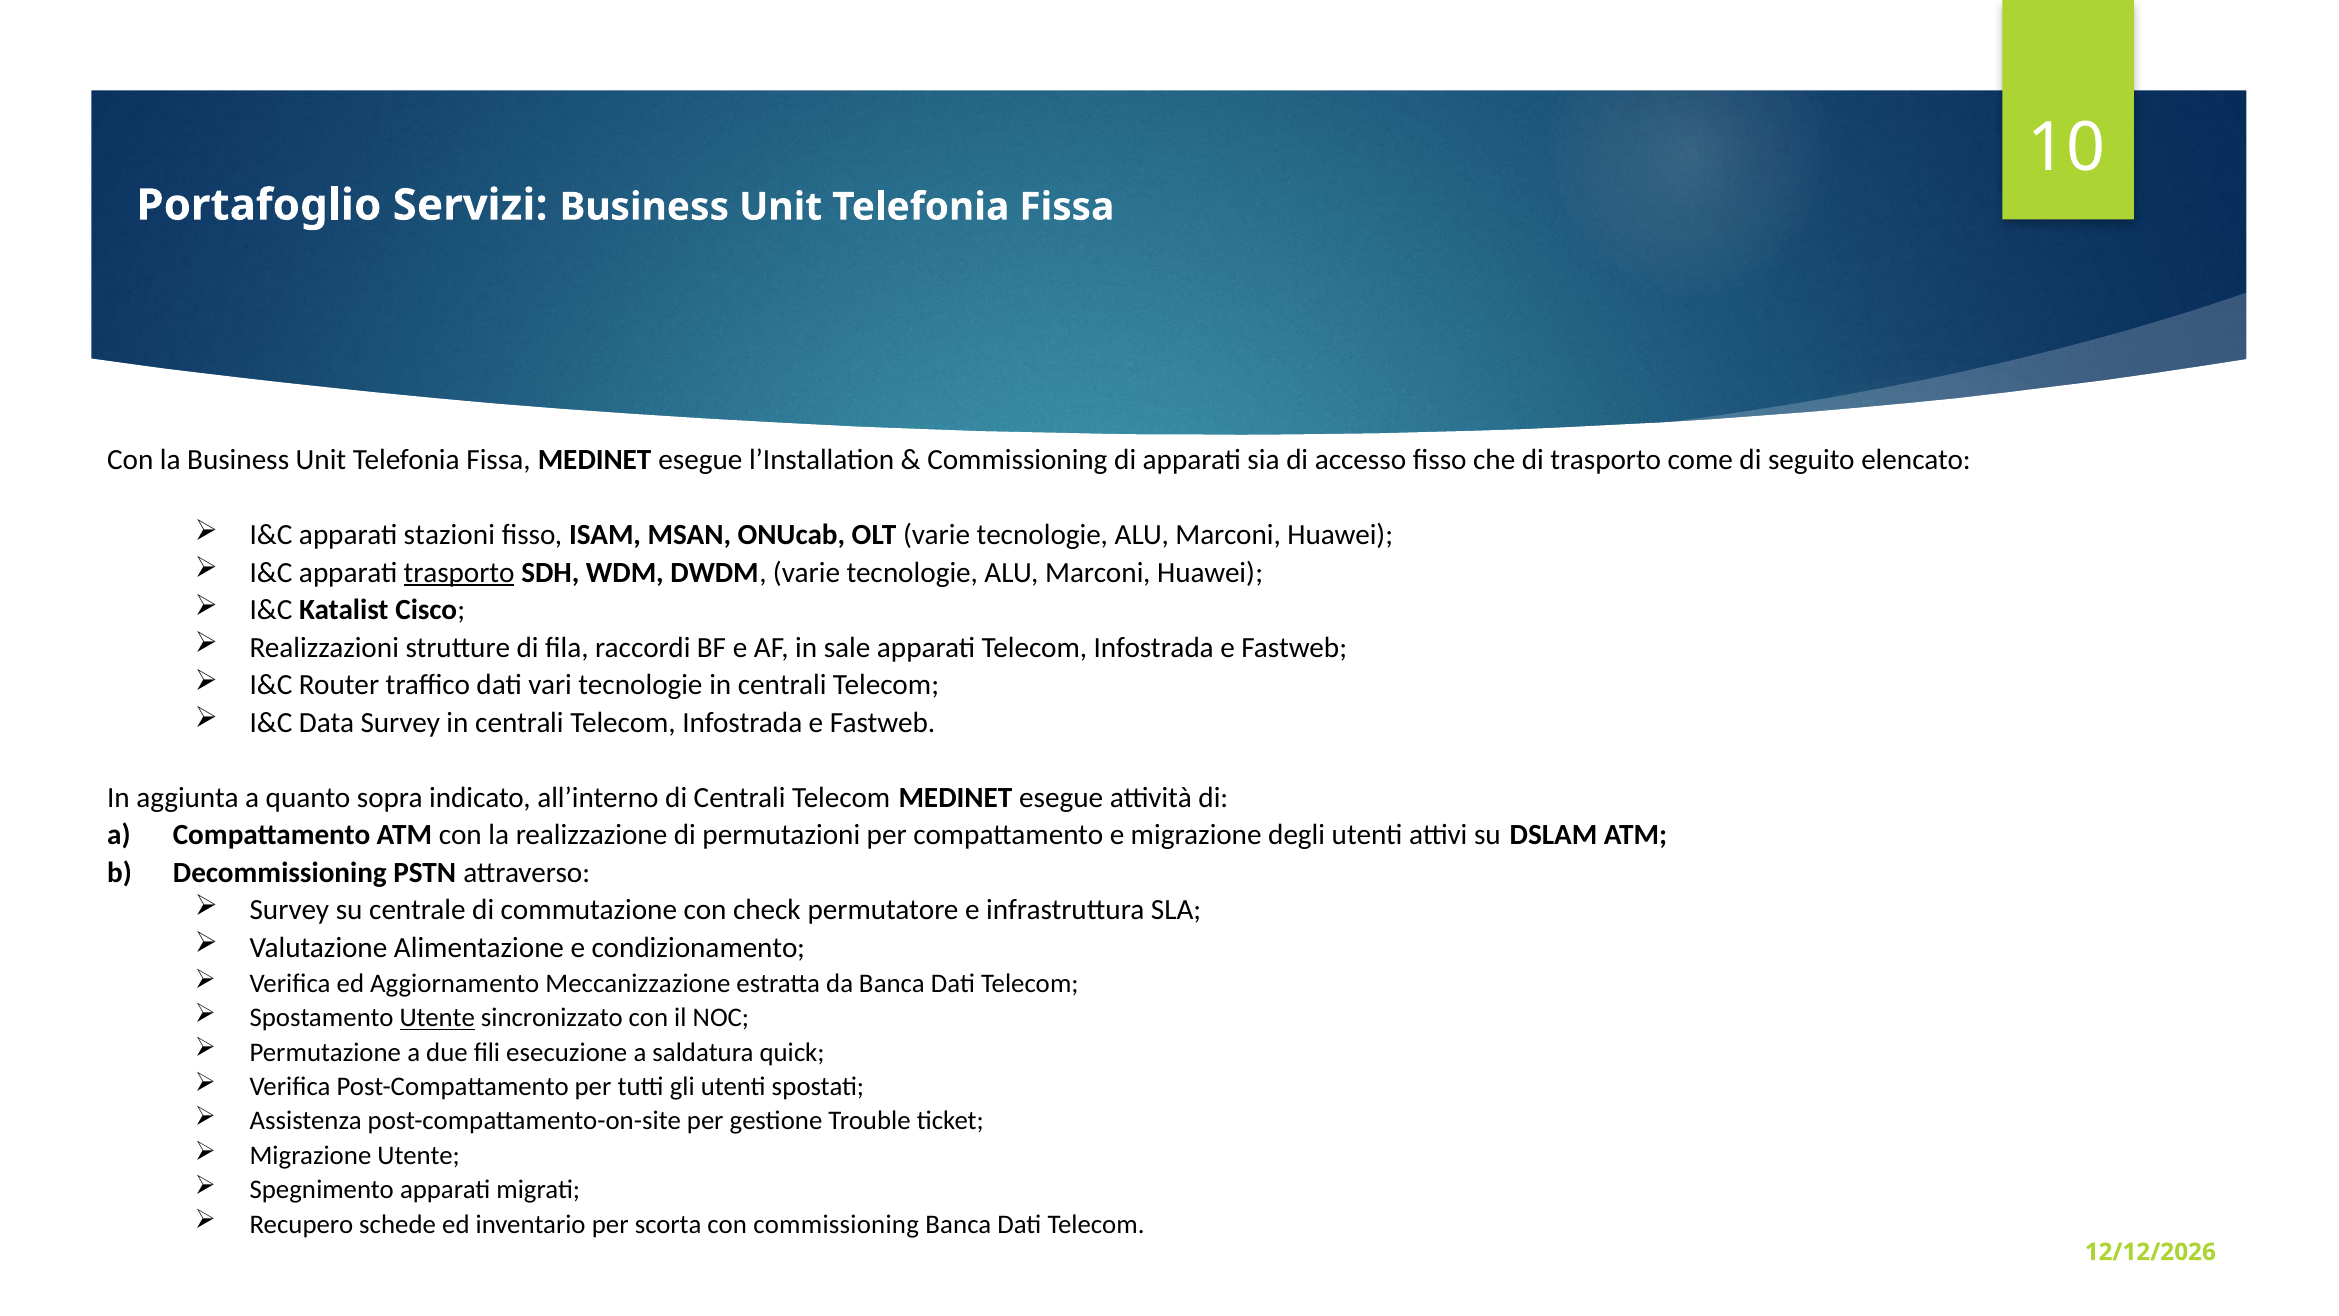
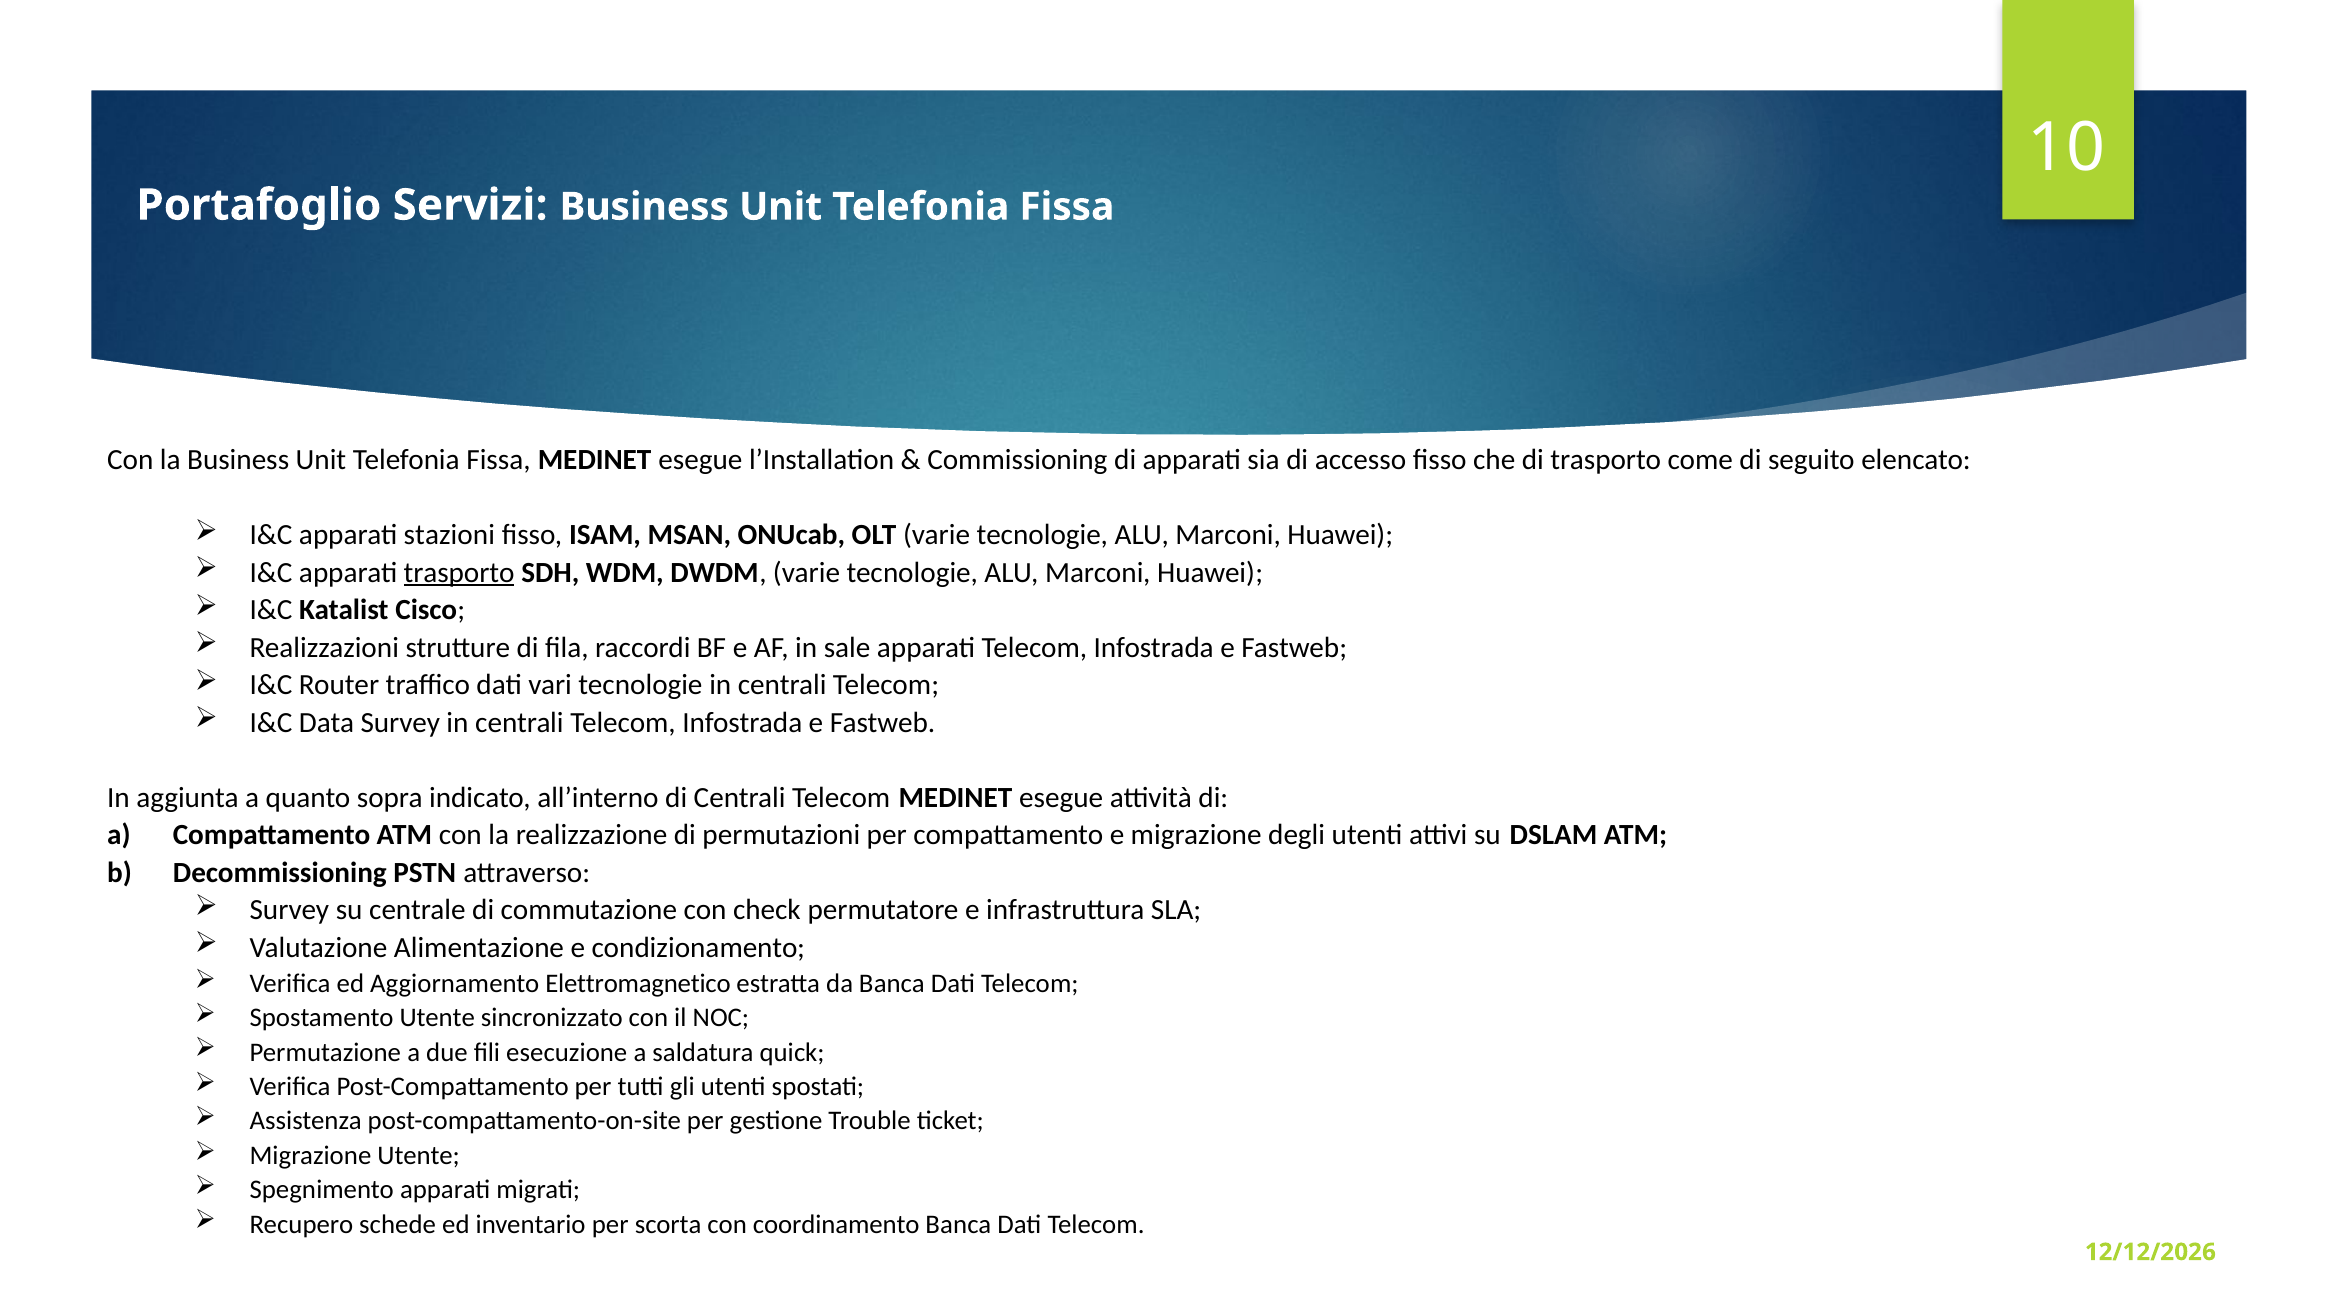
Meccanizzazione: Meccanizzazione -> Elettromagnetico
Utente at (437, 1018) underline: present -> none
con commissioning: commissioning -> coordinamento
